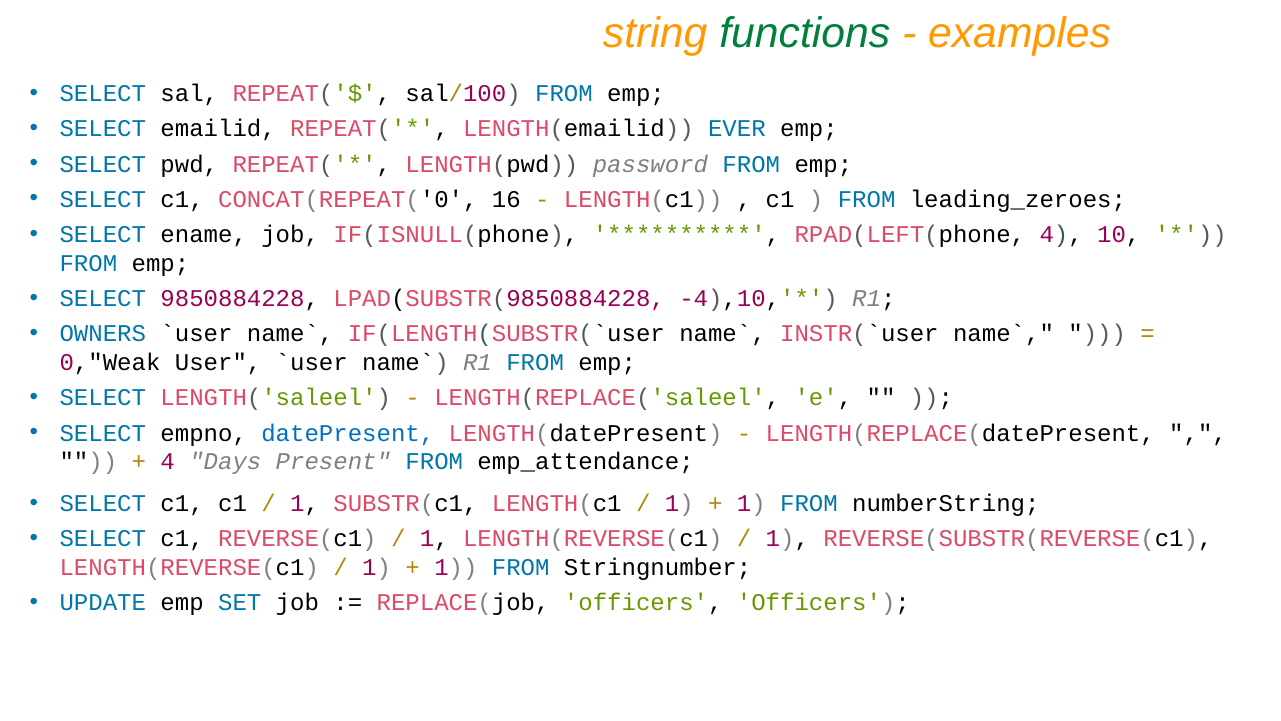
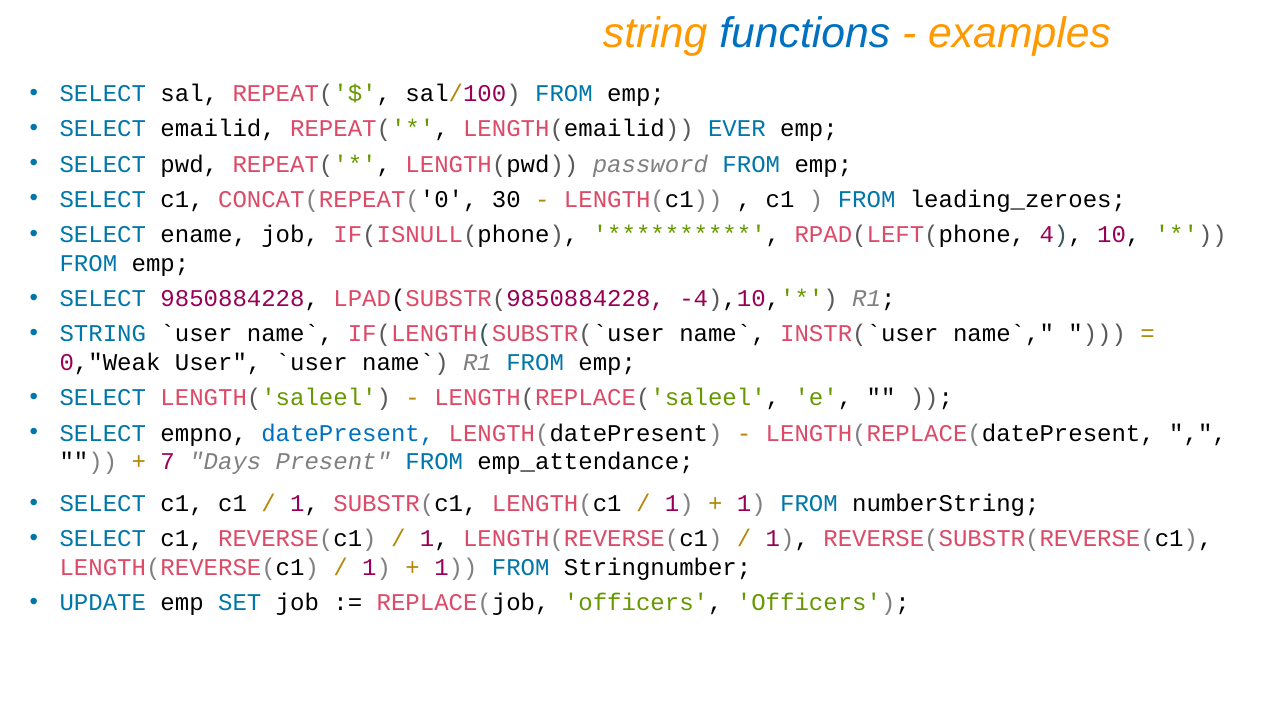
functions colour: green -> blue
16: 16 -> 30
OWNERS at (103, 334): OWNERS -> STRING
4 at (168, 462): 4 -> 7
